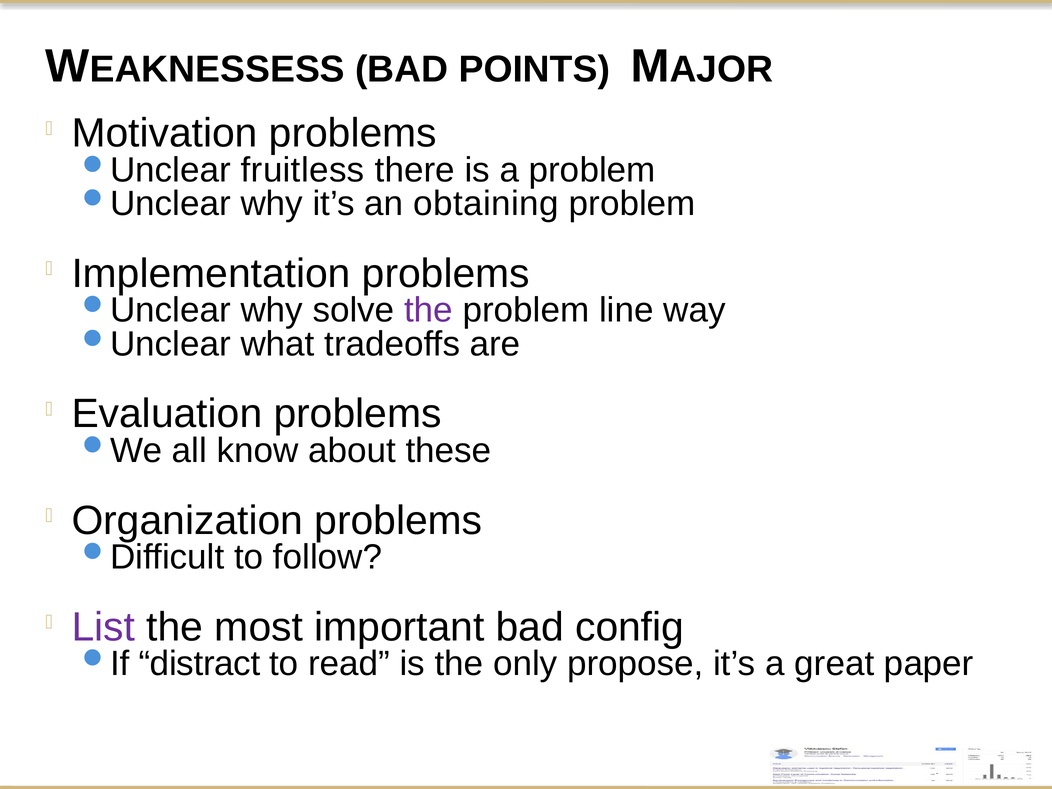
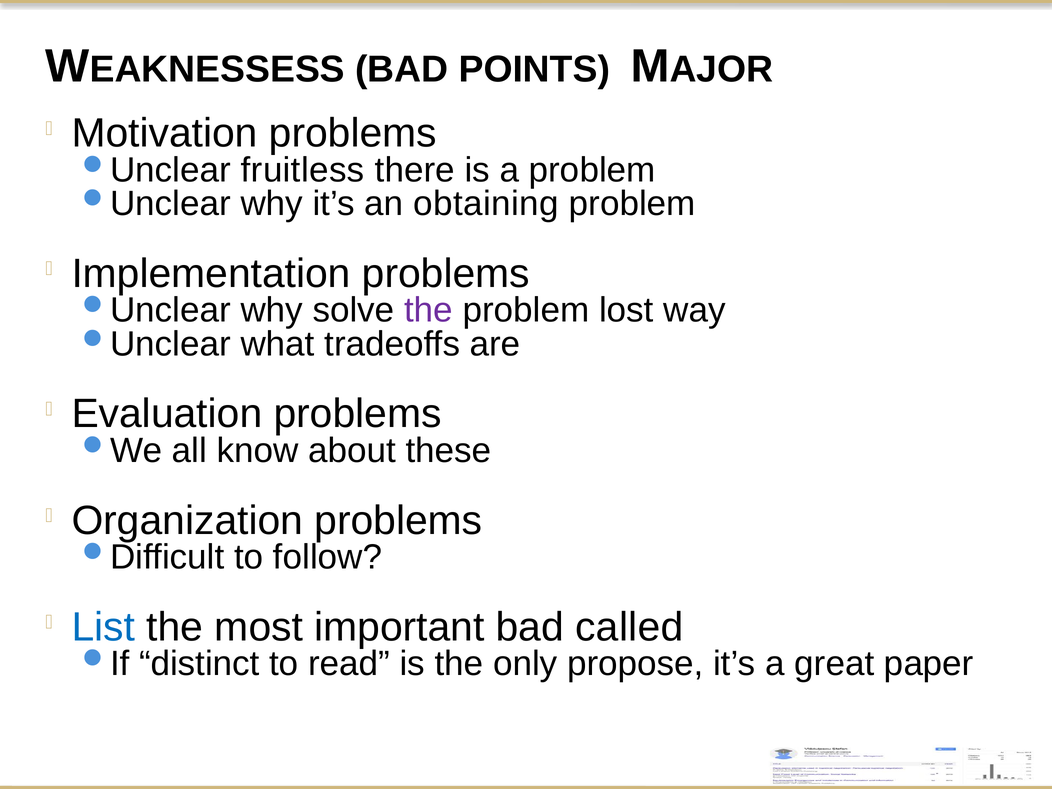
line: line -> lost
List colour: purple -> blue
config: config -> called
distract: distract -> distinct
